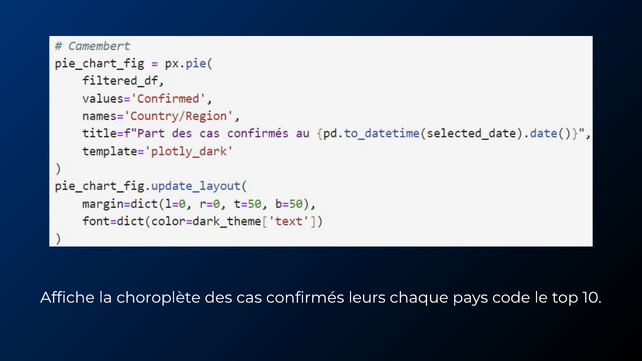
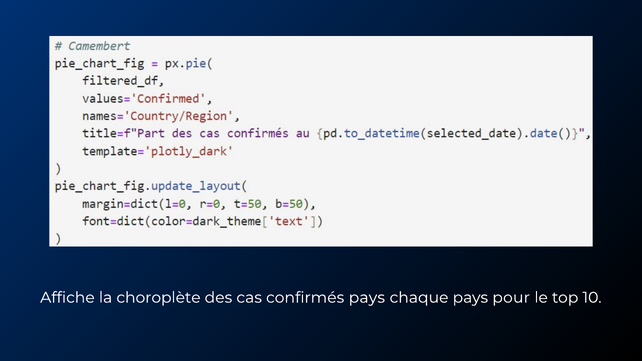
confirmés leurs: leurs -> pays
code: code -> pour
